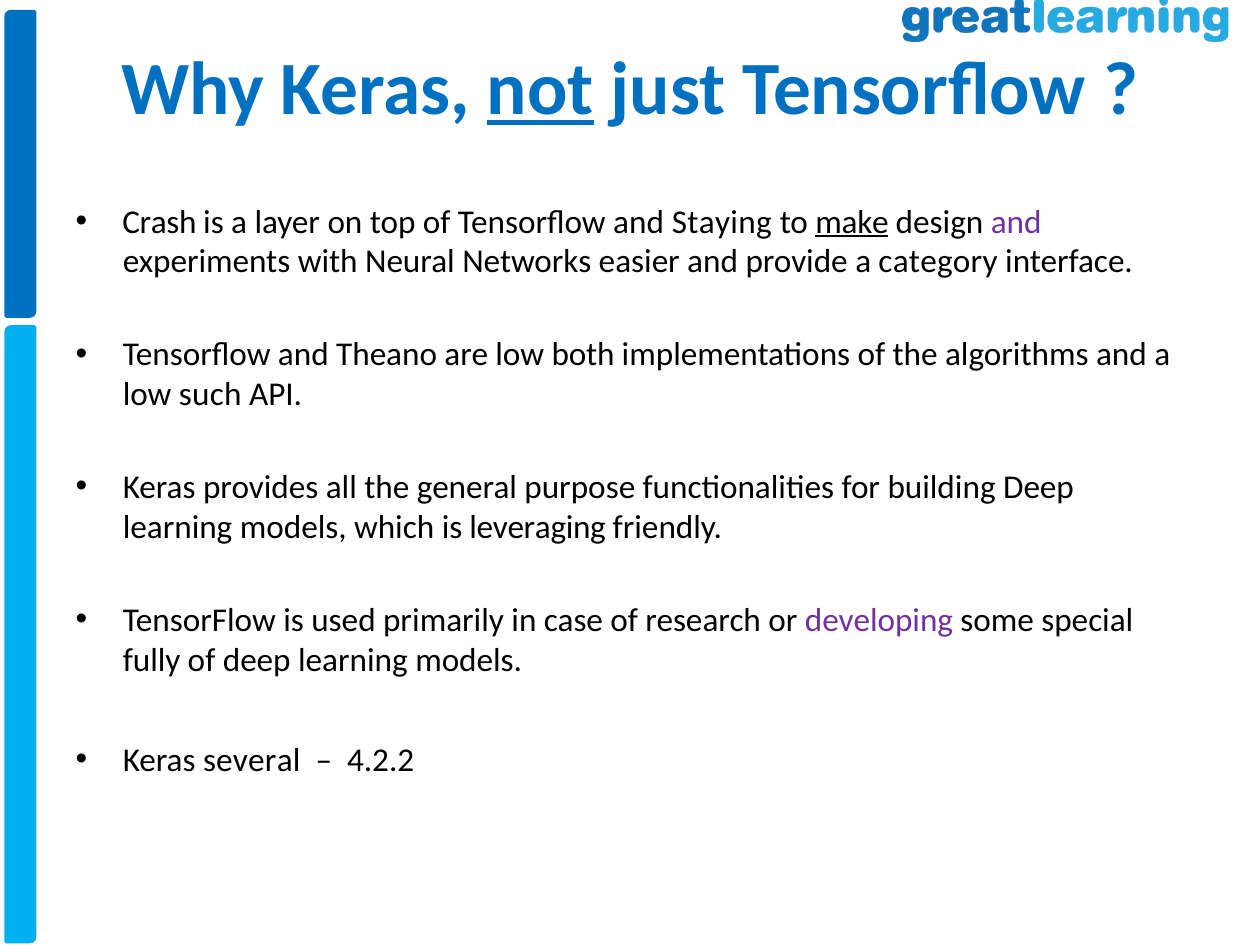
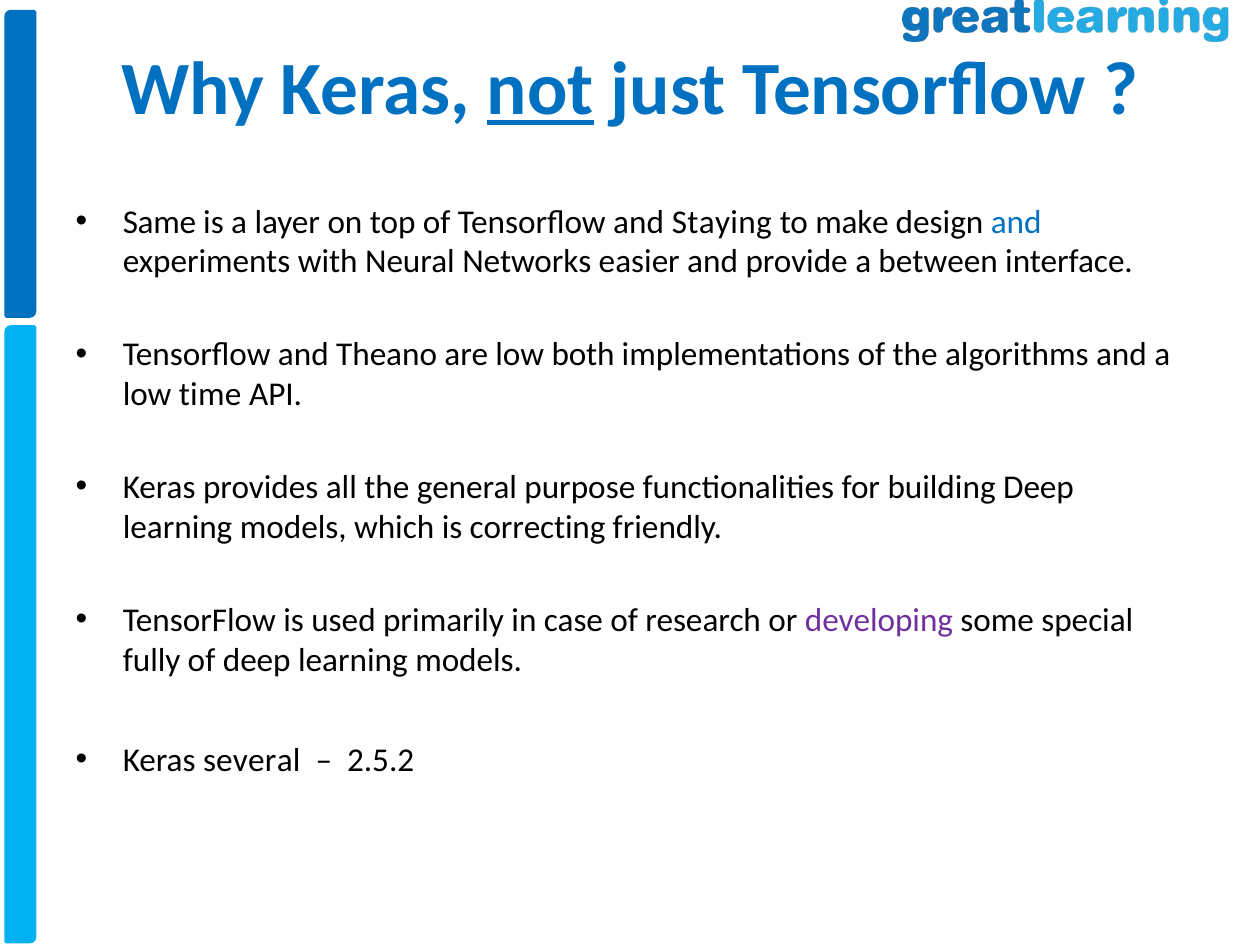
Crash: Crash -> Same
make underline: present -> none
and at (1016, 222) colour: purple -> blue
category: category -> between
such: such -> time
leveraging: leveraging -> correcting
4.2.2: 4.2.2 -> 2.5.2
